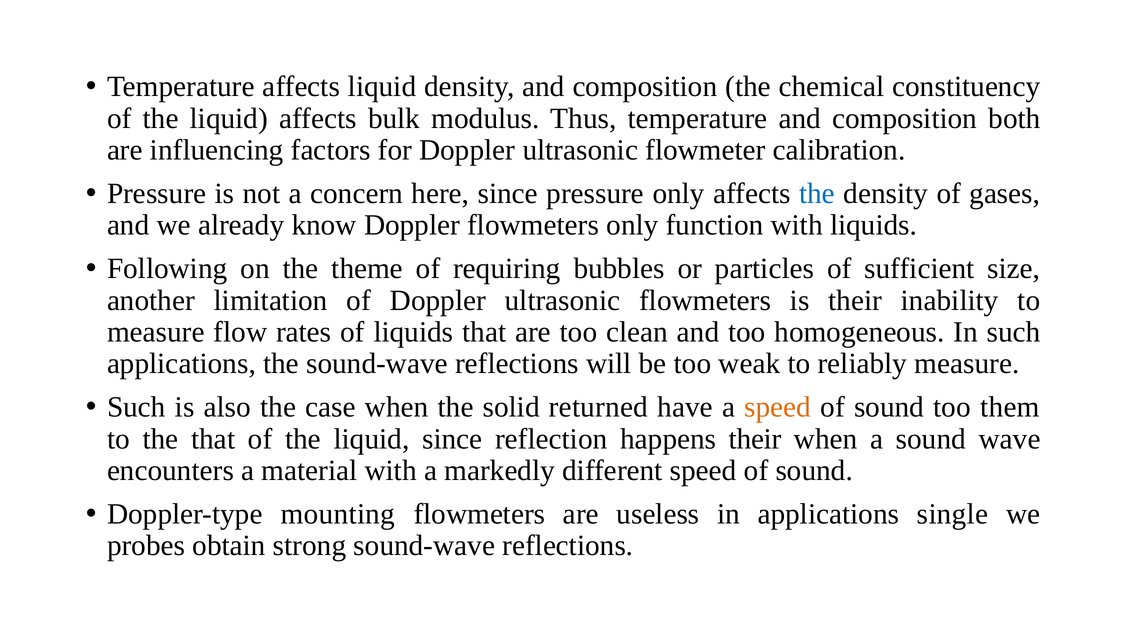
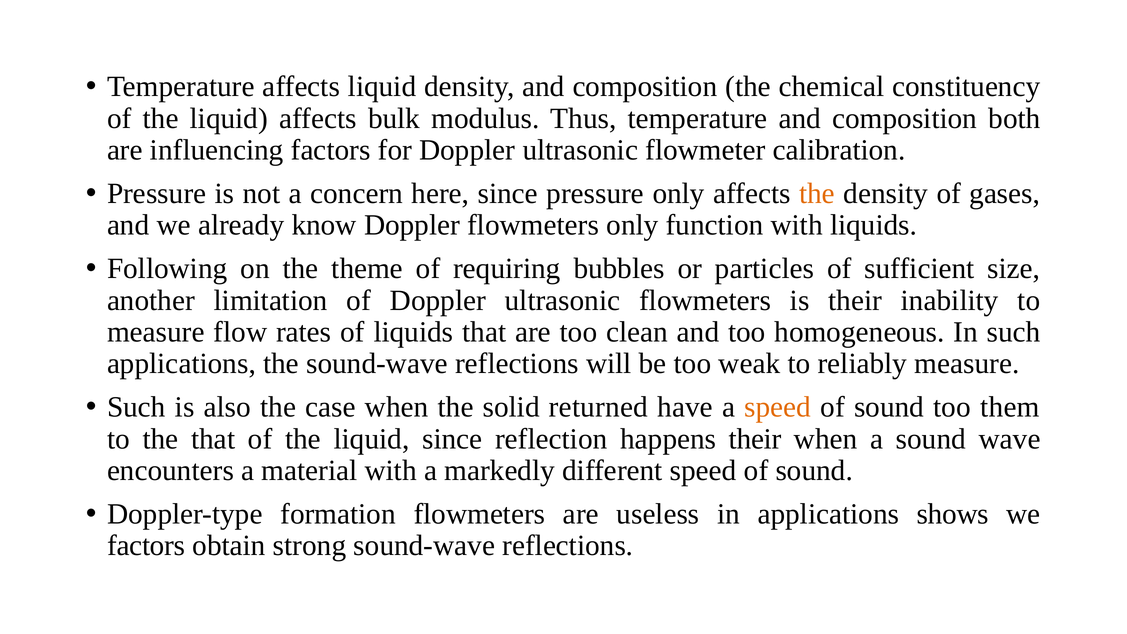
the at (817, 194) colour: blue -> orange
mounting: mounting -> formation
single: single -> shows
probes at (146, 546): probes -> factors
